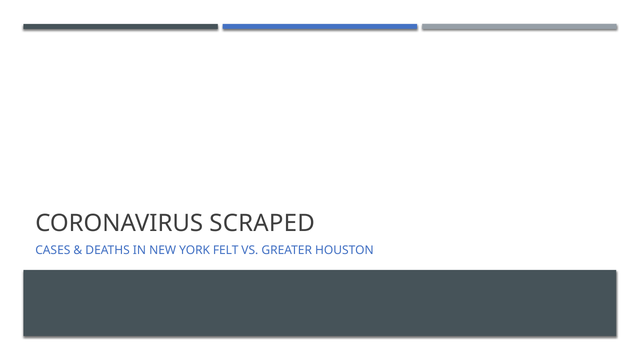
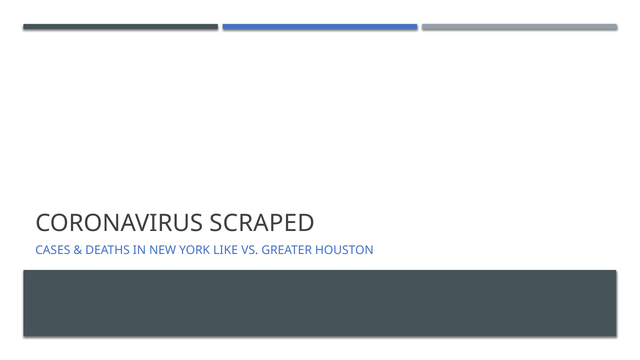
FELT: FELT -> LIKE
